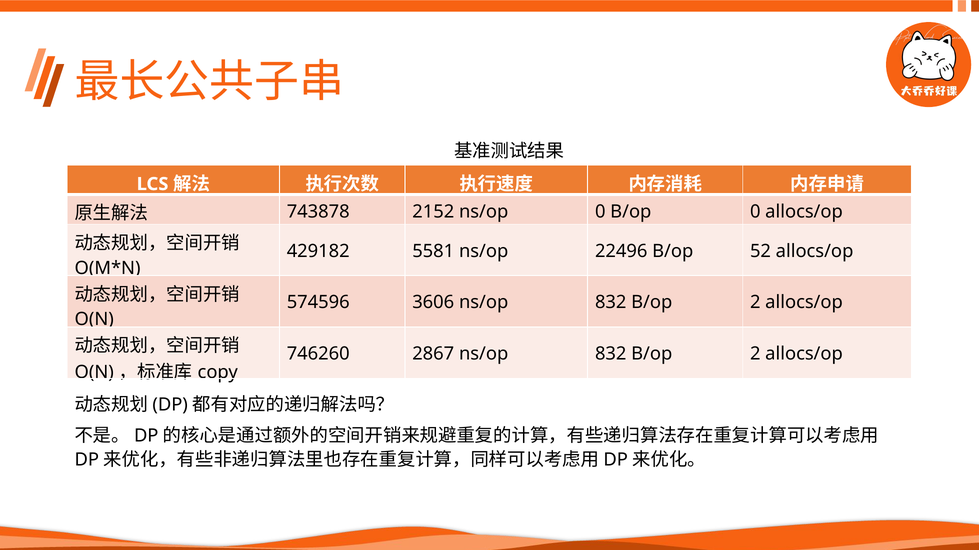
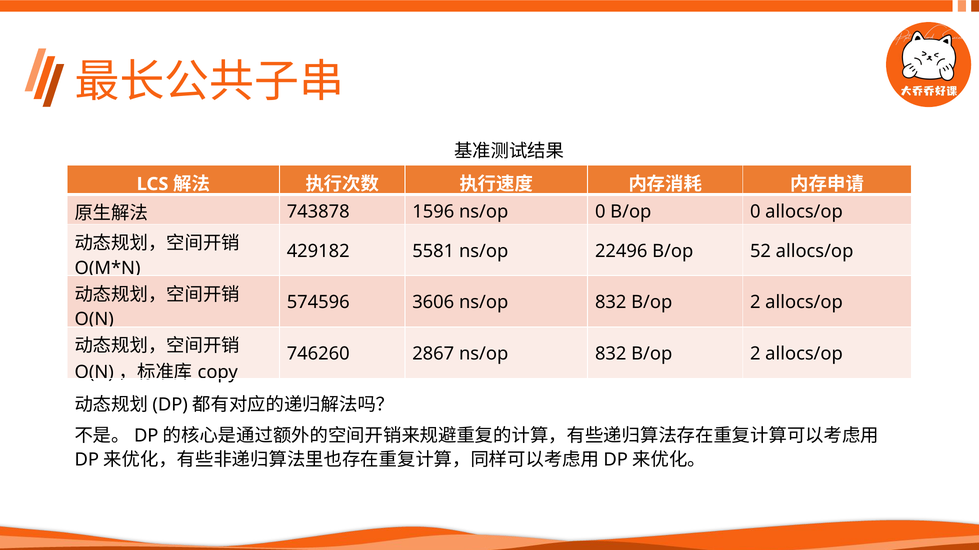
2152: 2152 -> 1596
